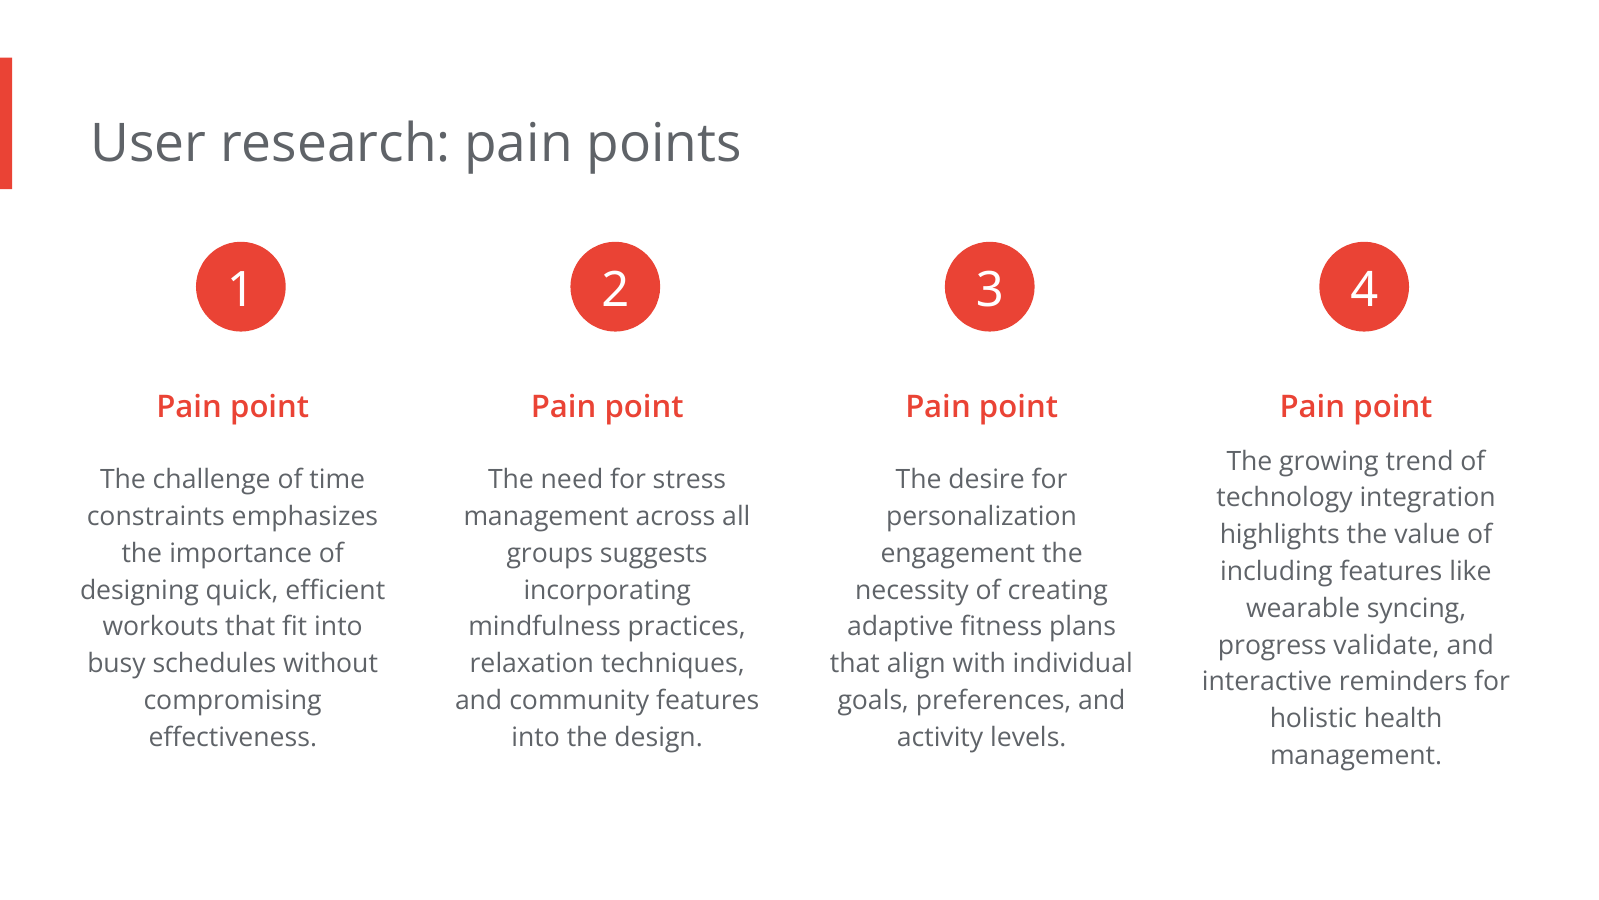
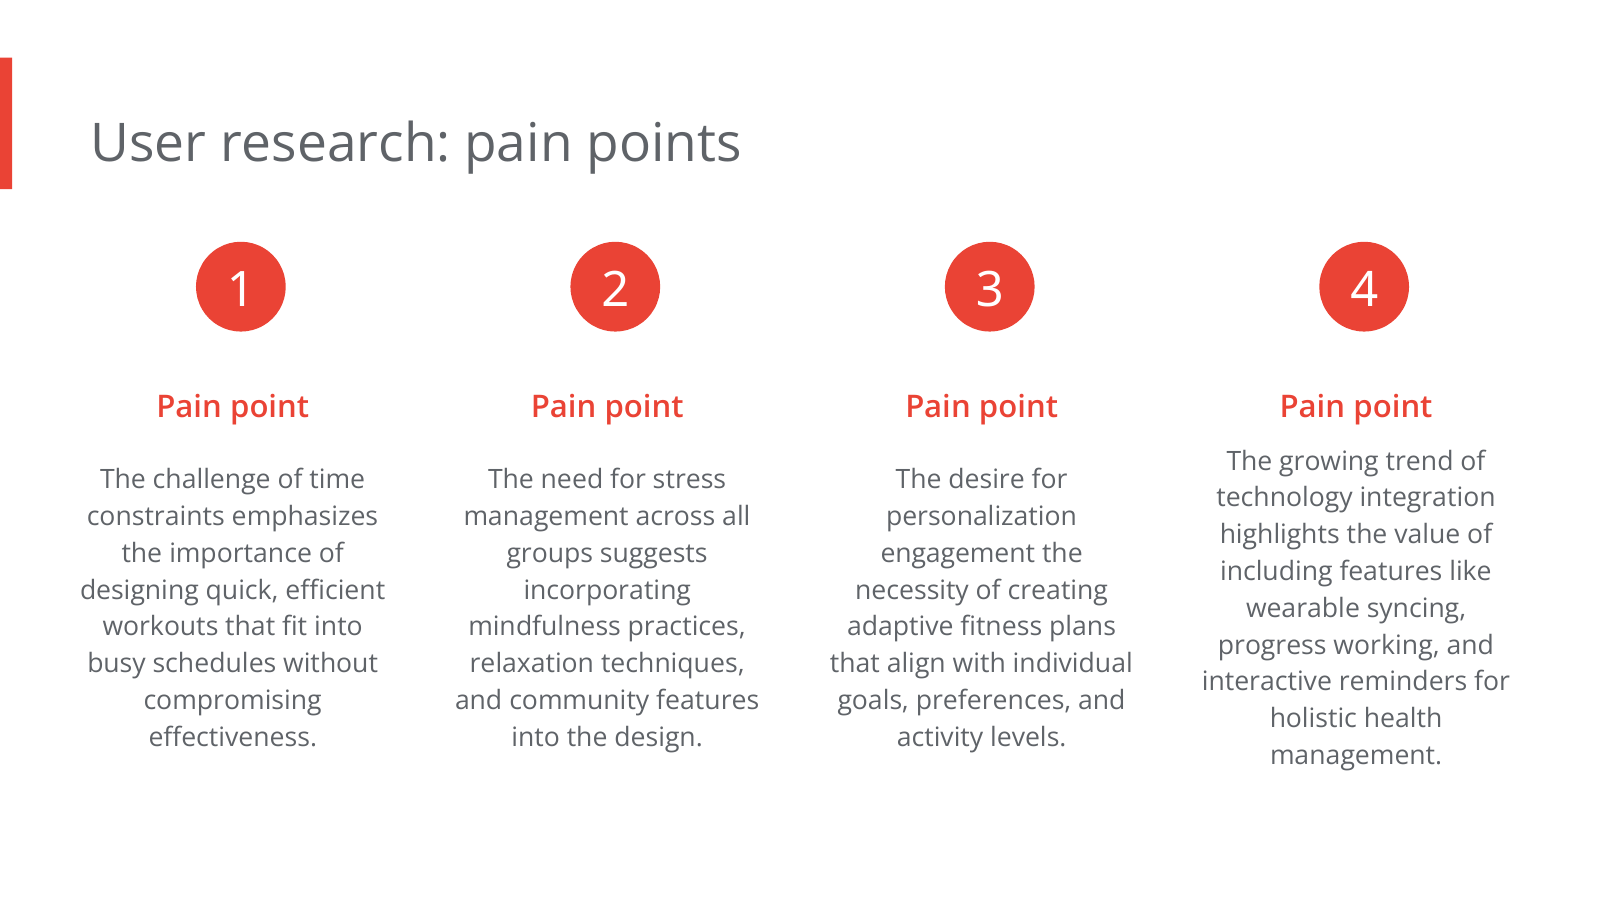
validate: validate -> working
